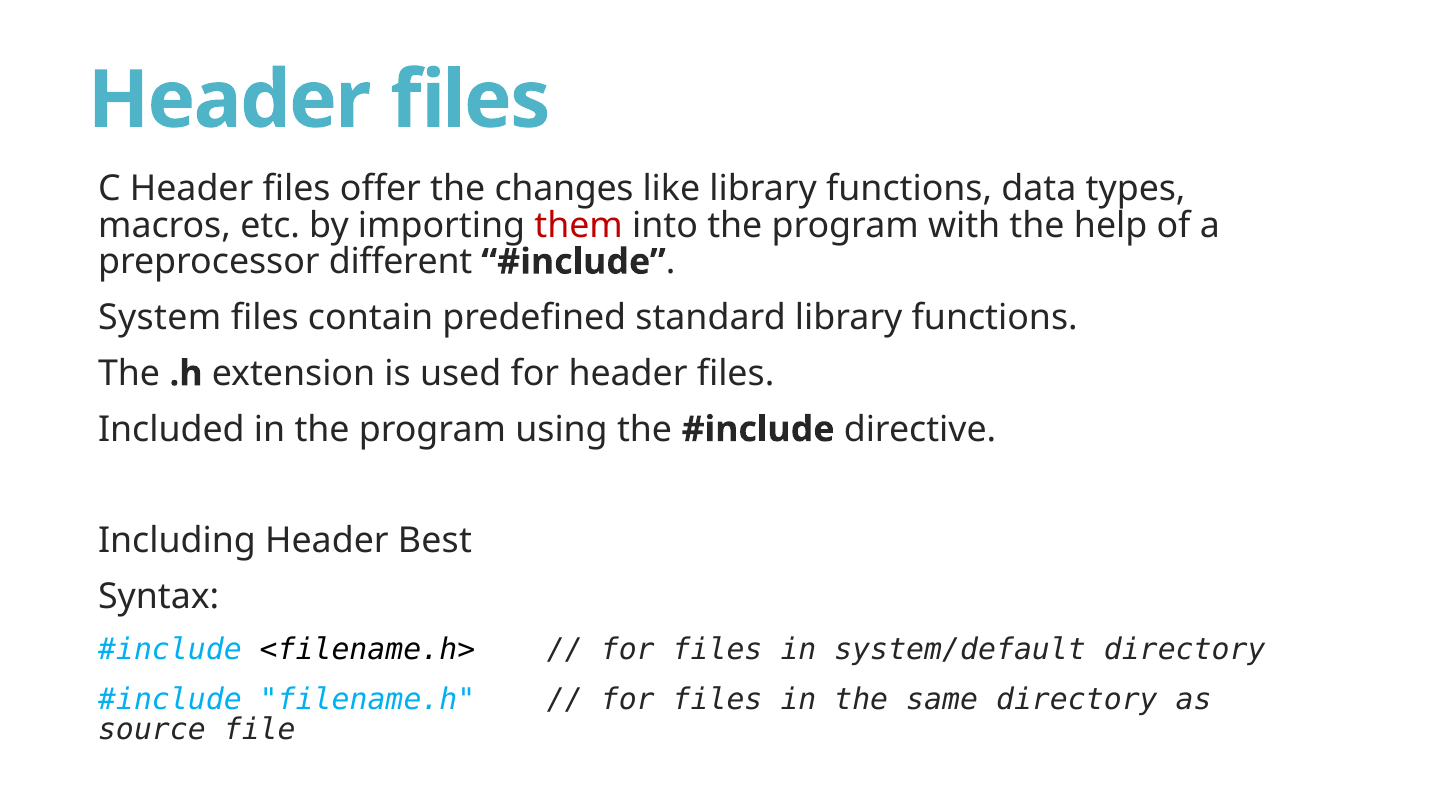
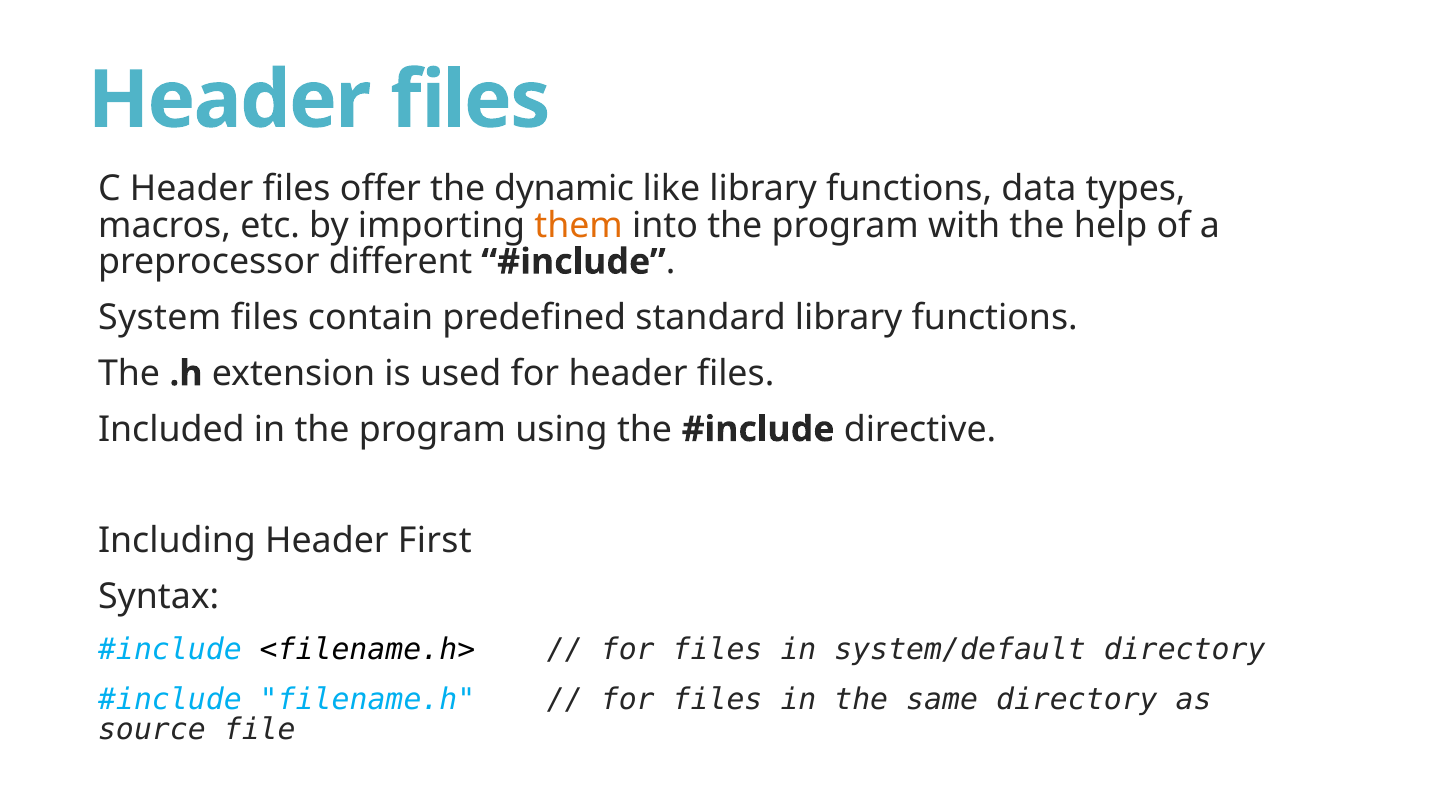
changes: changes -> dynamic
them colour: red -> orange
Best: Best -> First
